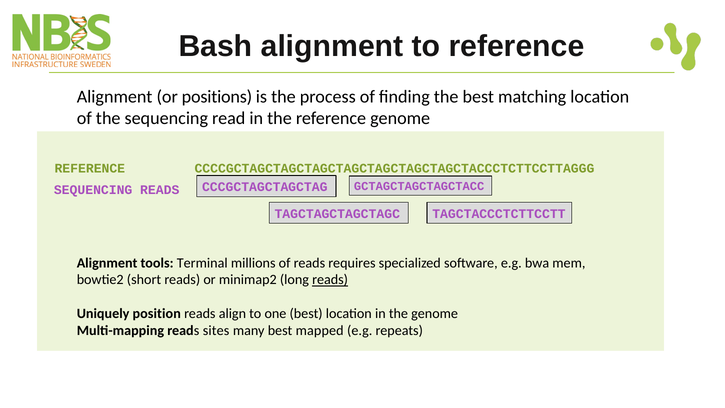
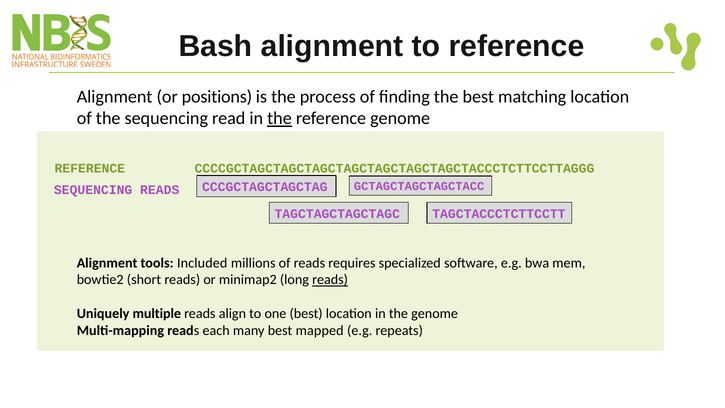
the at (279, 118) underline: none -> present
Terminal: Terminal -> Included
position: position -> multiple
sites: sites -> each
